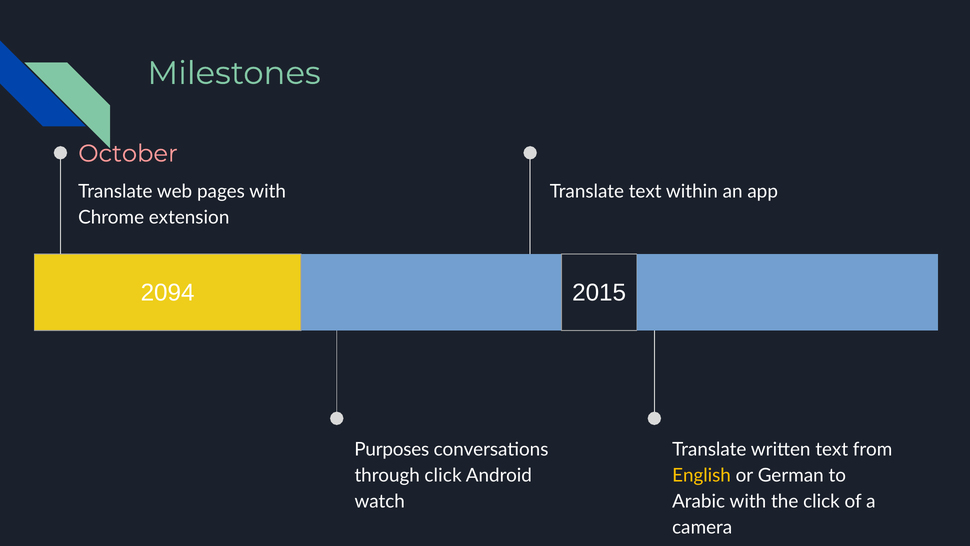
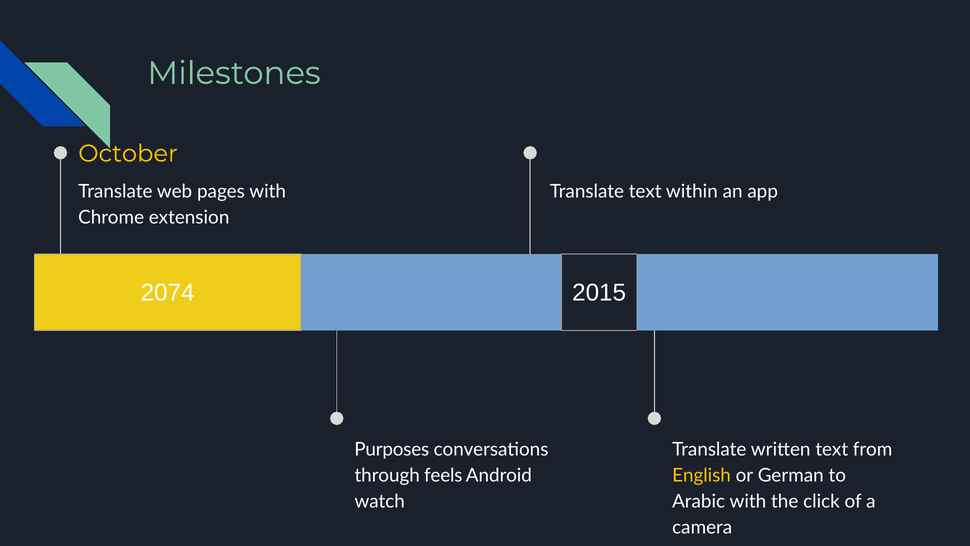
October at (128, 153) colour: pink -> yellow
2094: 2094 -> 2074
through click: click -> feels
